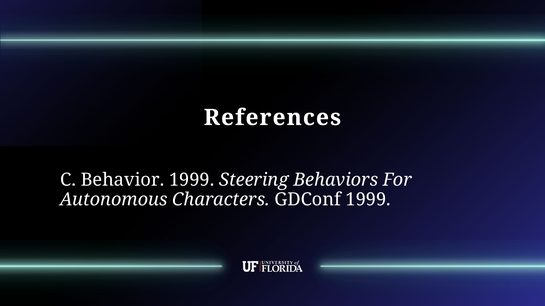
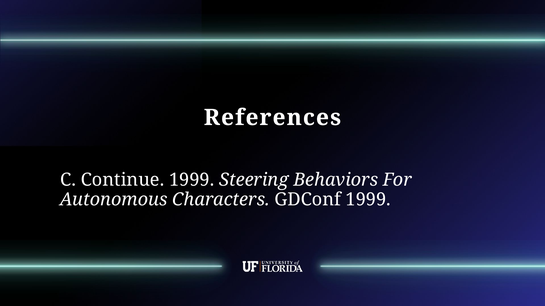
Behavior: Behavior -> Continue
